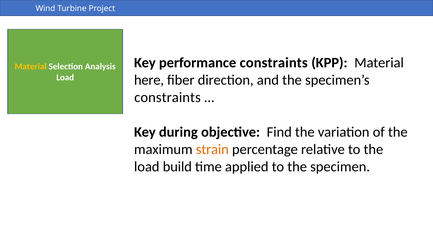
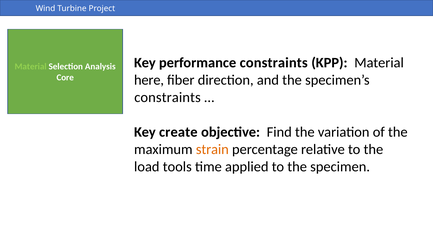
Material at (31, 67) colour: yellow -> light green
Load at (65, 77): Load -> Core
during: during -> create
build: build -> tools
